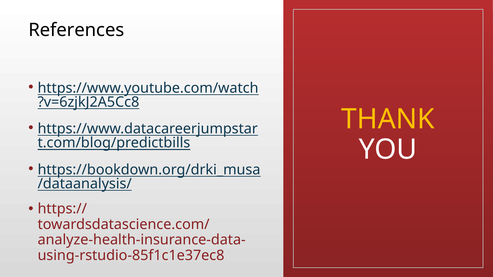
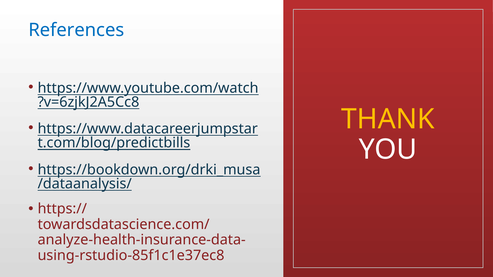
References colour: black -> blue
